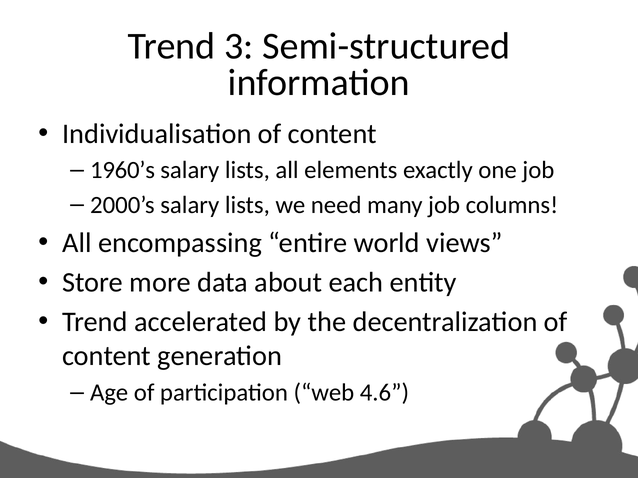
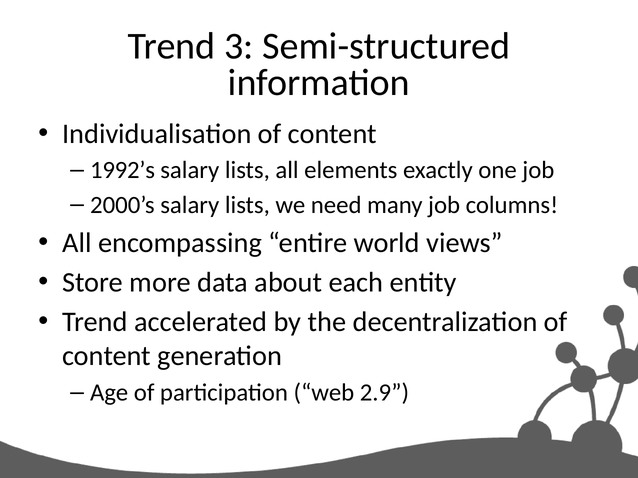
1960’s: 1960’s -> 1992’s
4.6: 4.6 -> 2.9
